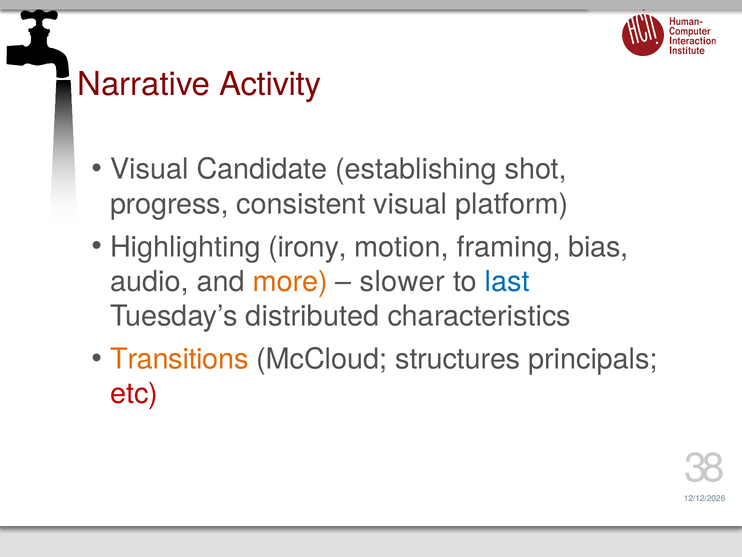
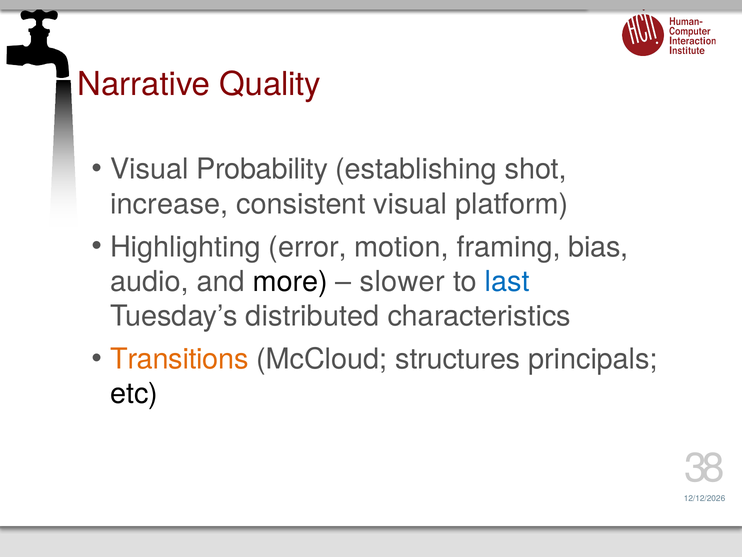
Activity: Activity -> Quality
Candidate: Candidate -> Probability
progress: progress -> increase
irony: irony -> error
more colour: orange -> black
etc colour: red -> black
